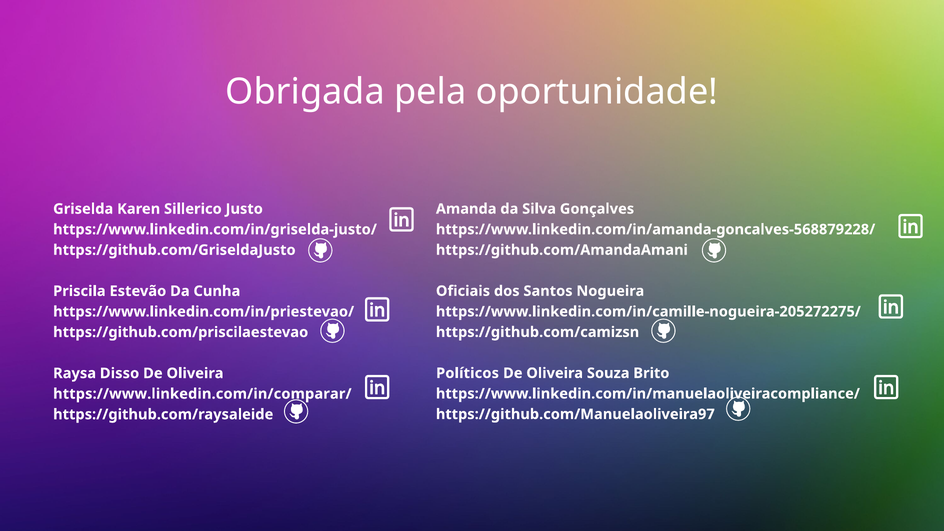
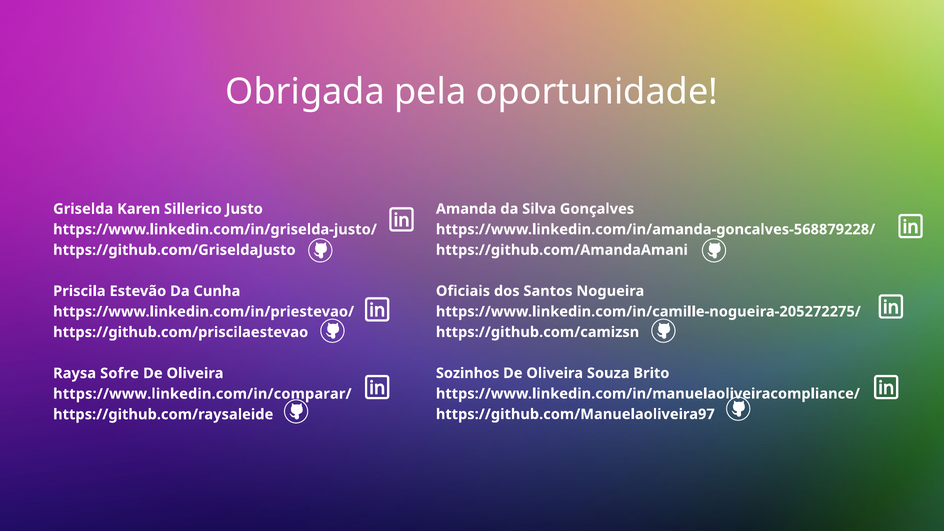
Políticos: Políticos -> Sozinhos
Disso: Disso -> Sofre
